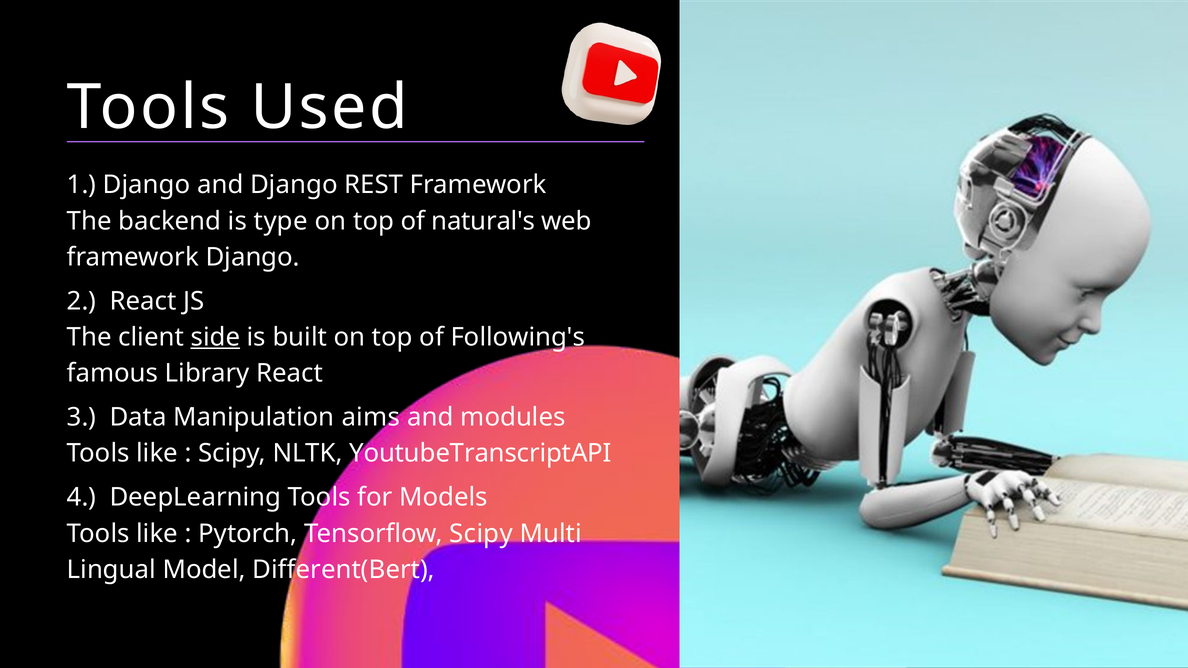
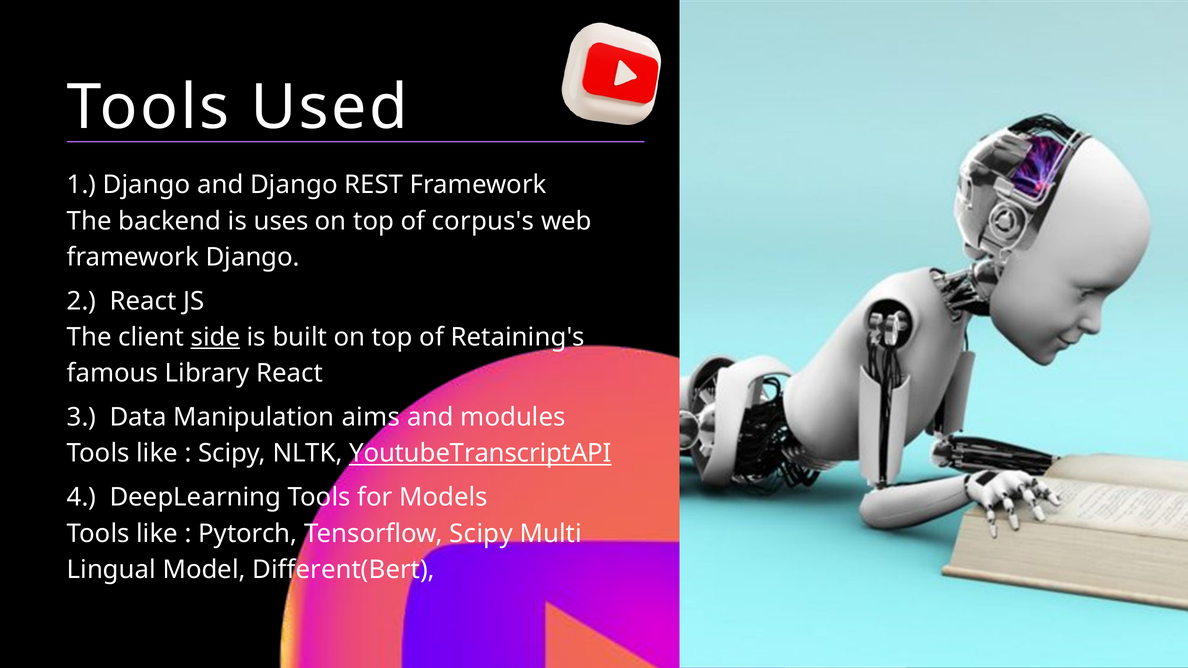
type: type -> uses
natural's: natural's -> corpus's
Following's: Following's -> Retaining's
YoutubeTranscriptAPI underline: none -> present
